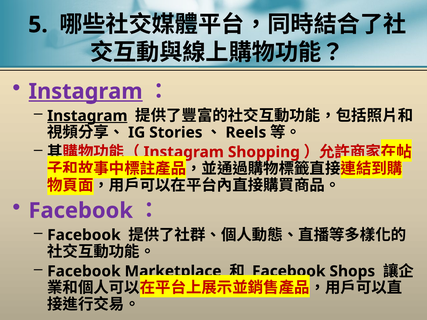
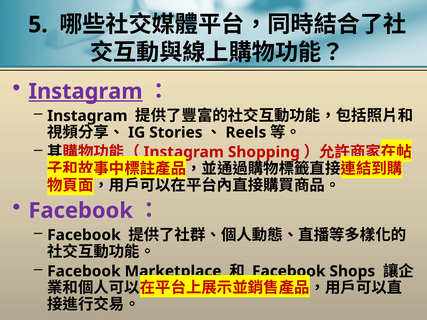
Instagram at (87, 116) underline: present -> none
